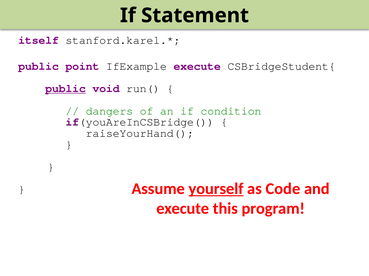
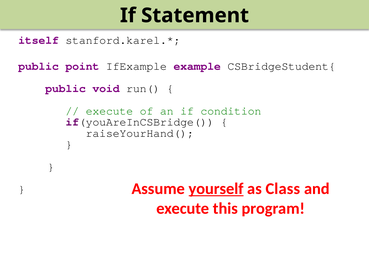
IfExample execute: execute -> example
public at (66, 89) underline: present -> none
dangers at (110, 111): dangers -> execute
Code: Code -> Class
